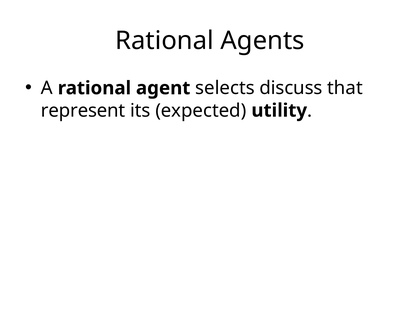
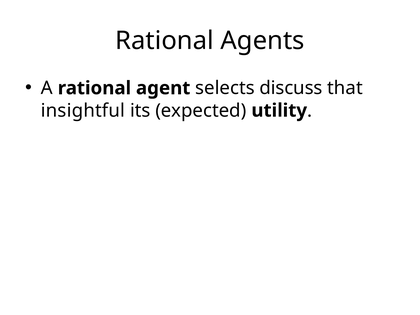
represent: represent -> insightful
